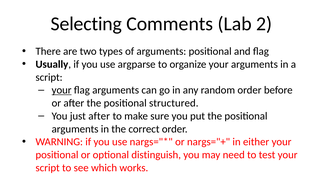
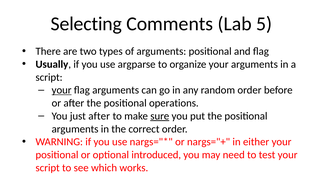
2: 2 -> 5
structured: structured -> operations
sure underline: none -> present
distinguish: distinguish -> introduced
